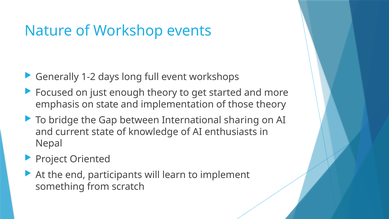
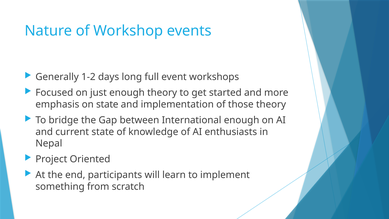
International sharing: sharing -> enough
